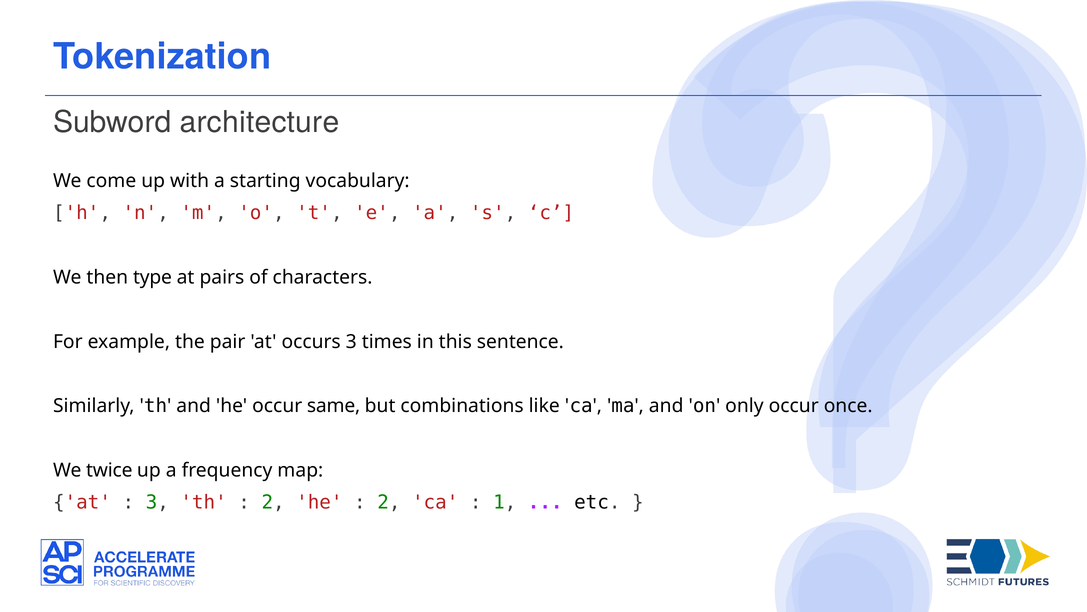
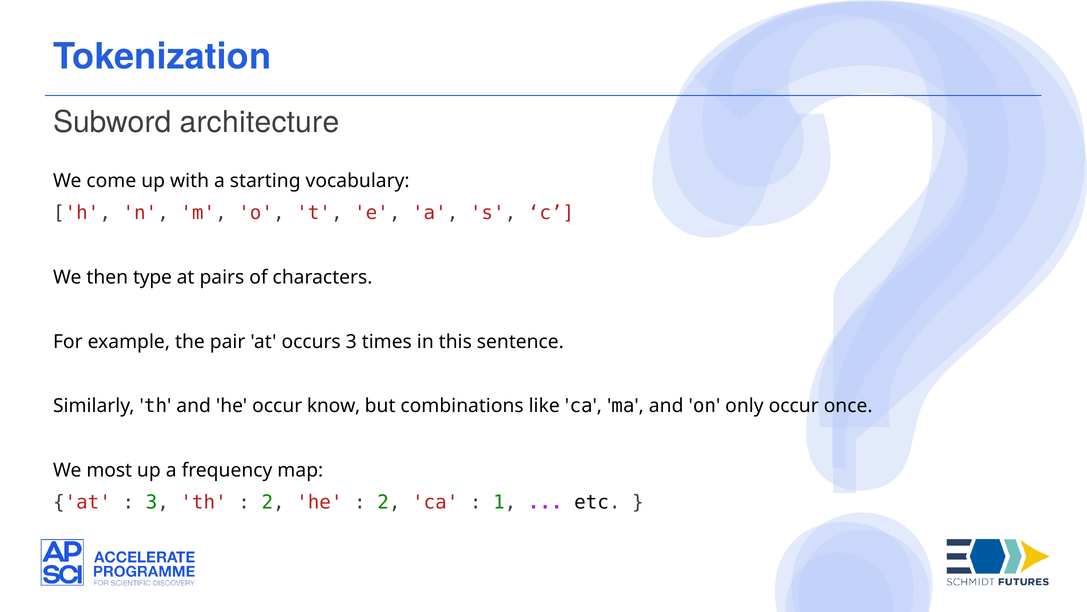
same: same -> know
twice: twice -> most
